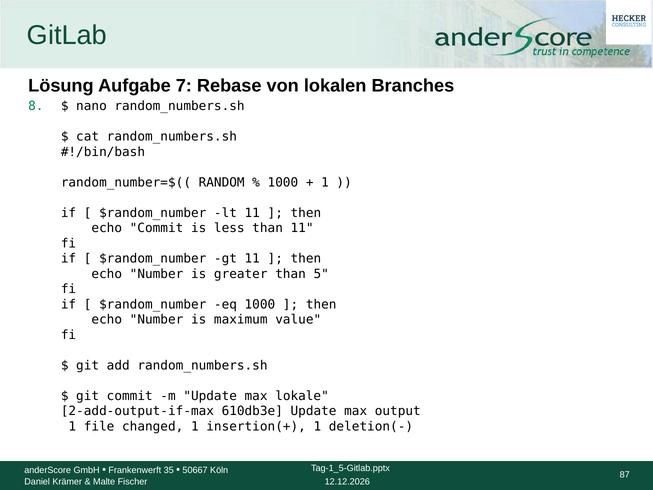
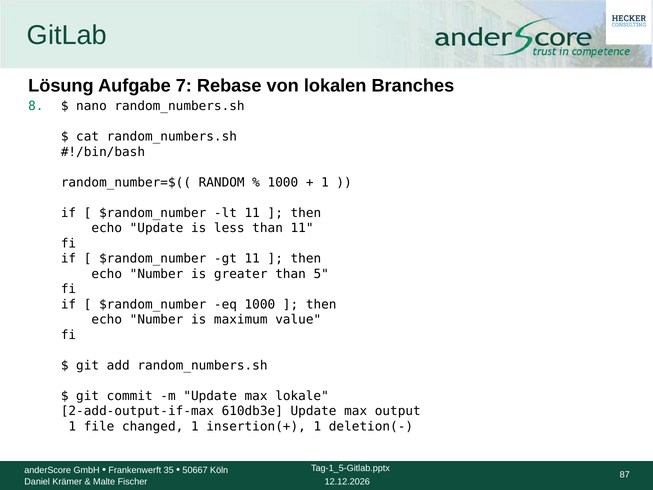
echo Commit: Commit -> Update
